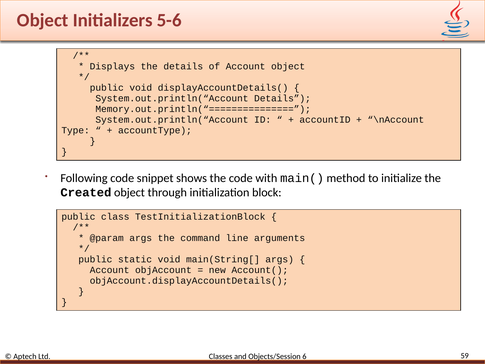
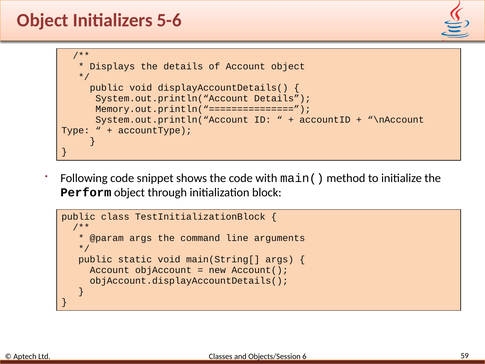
Created: Created -> Perform
